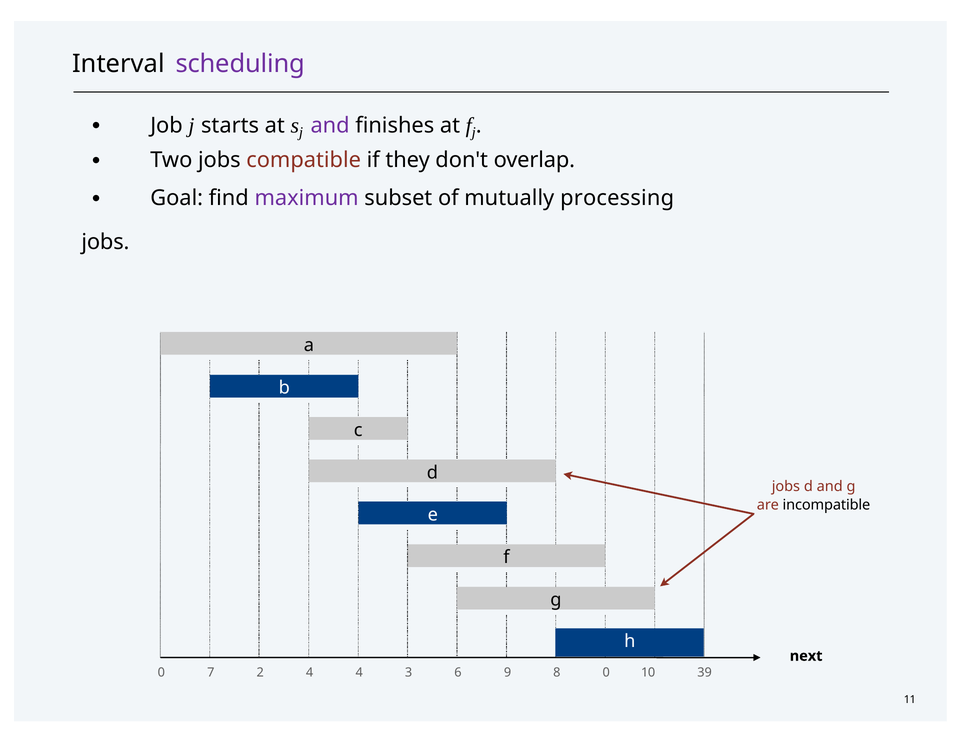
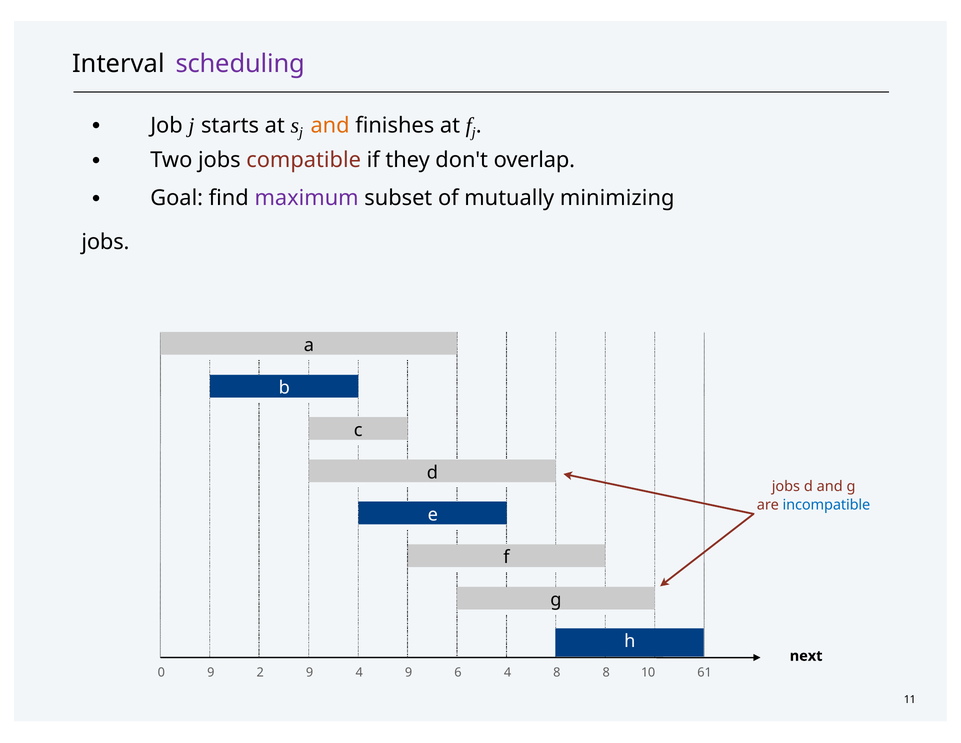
and at (330, 125) colour: purple -> orange
processing: processing -> minimizing
incompatible colour: black -> blue
0 7: 7 -> 9
2 4: 4 -> 9
4 3: 3 -> 9
6 9: 9 -> 4
8 0: 0 -> 8
39: 39 -> 61
